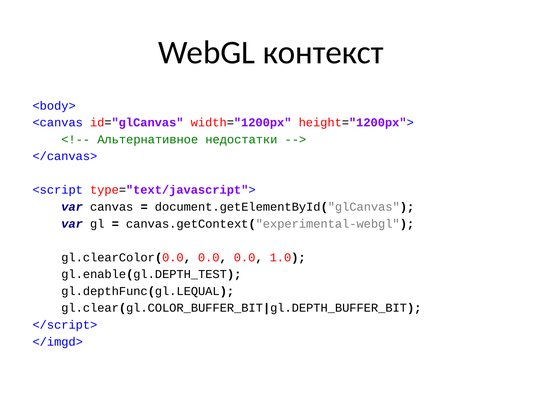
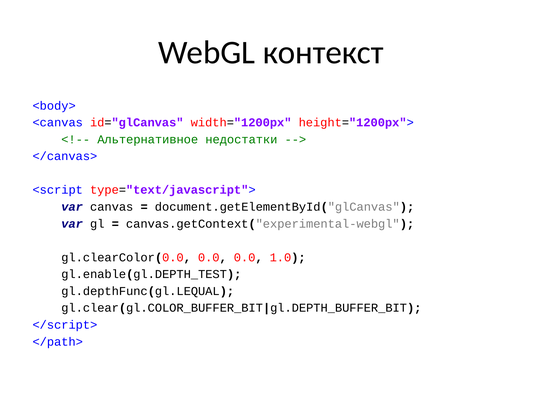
</imgd>: </imgd> -> </path>
